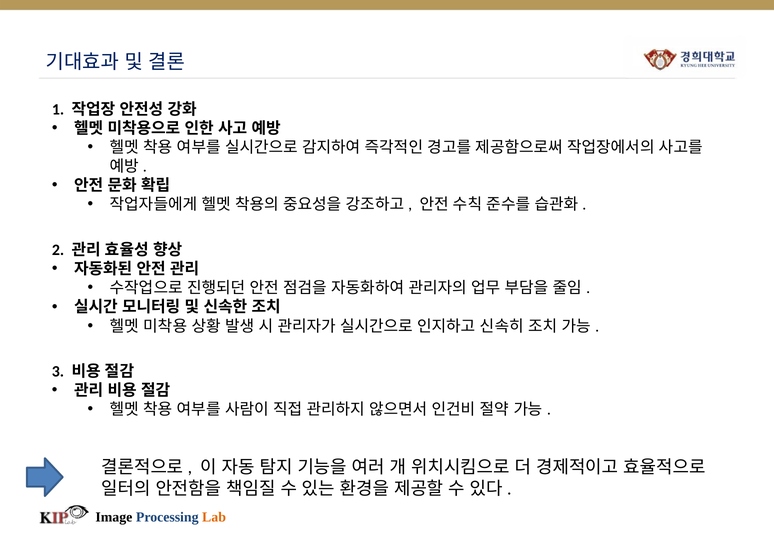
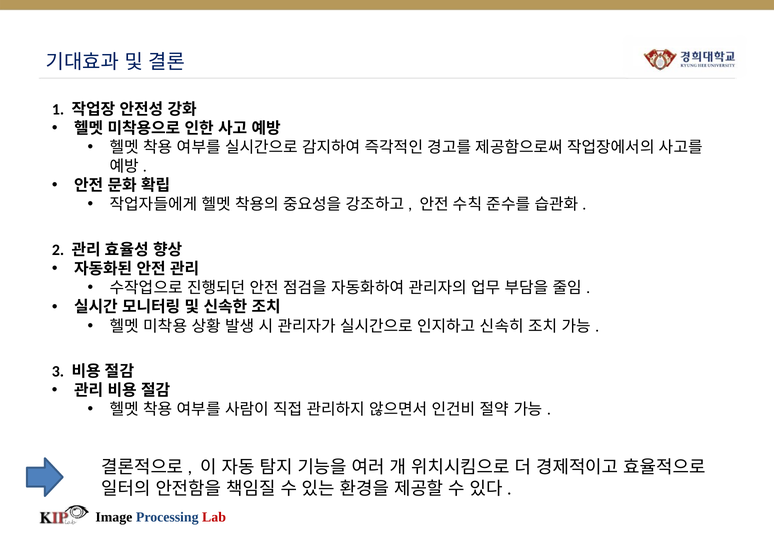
Lab colour: orange -> red
